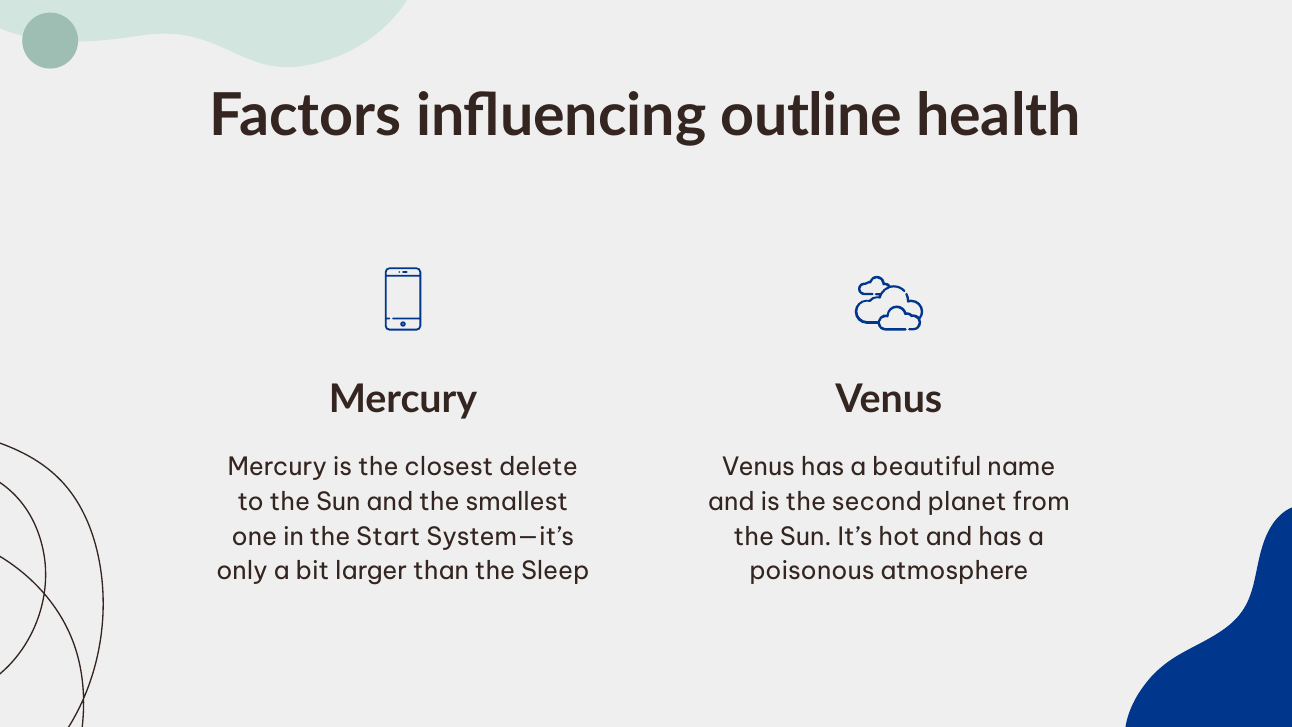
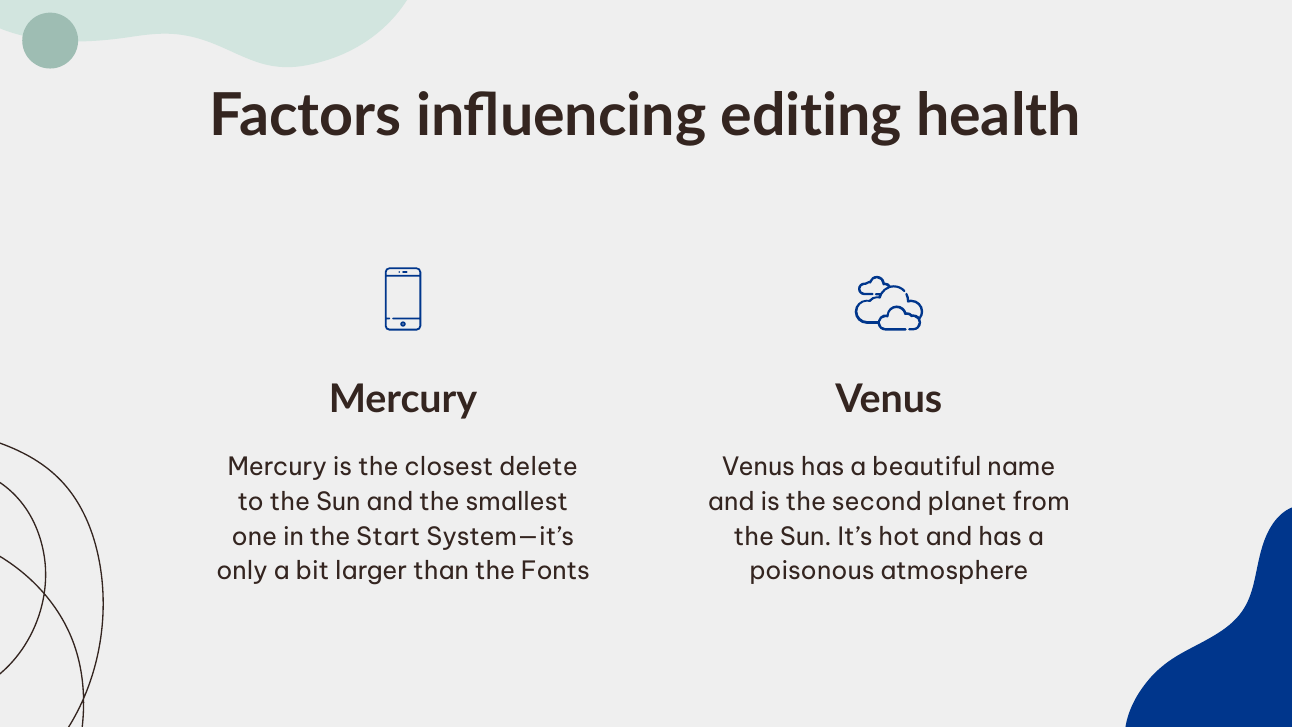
outline: outline -> editing
Sleep: Sleep -> Fonts
